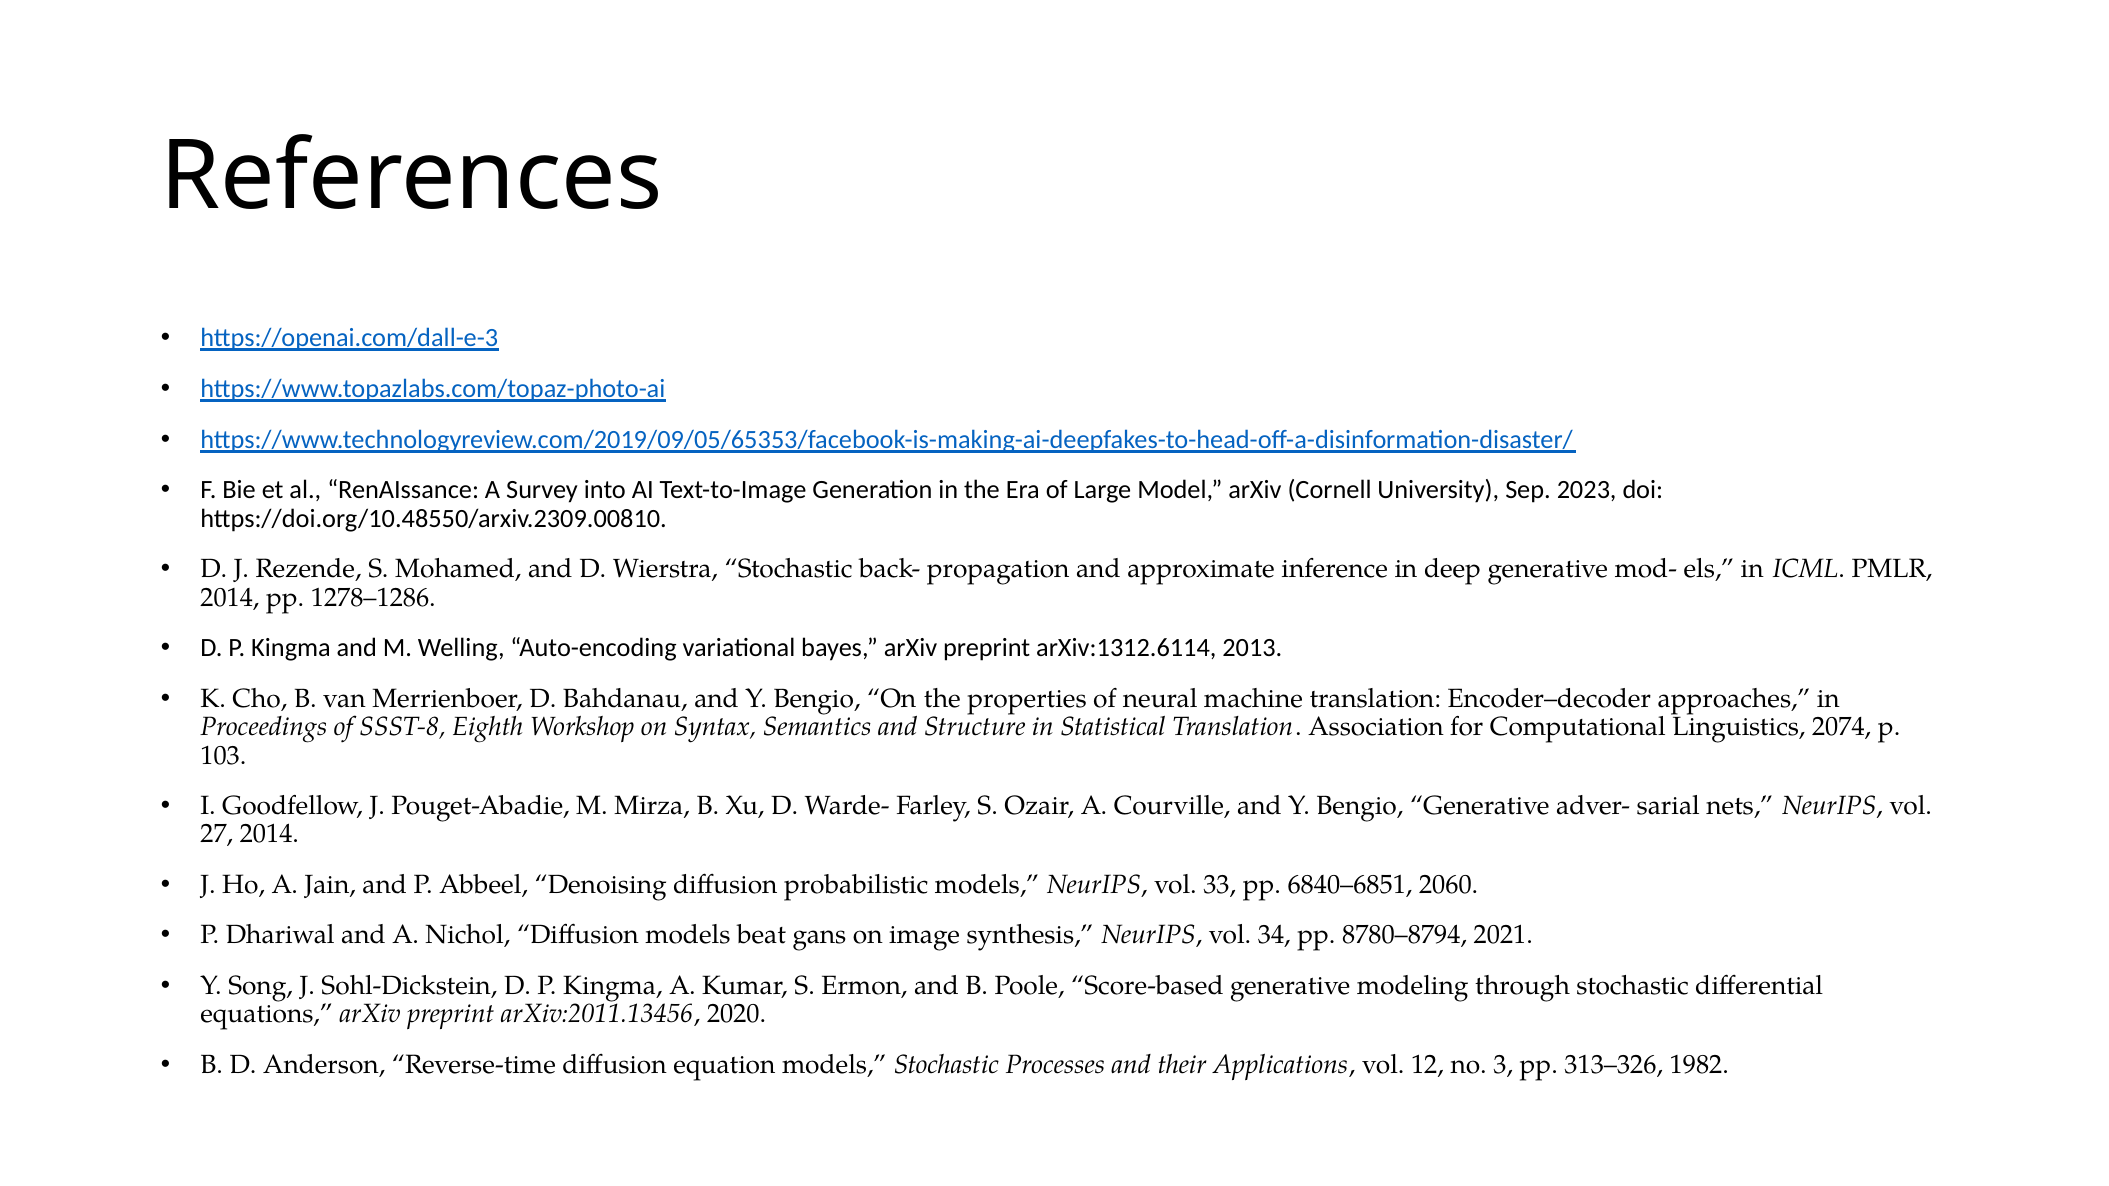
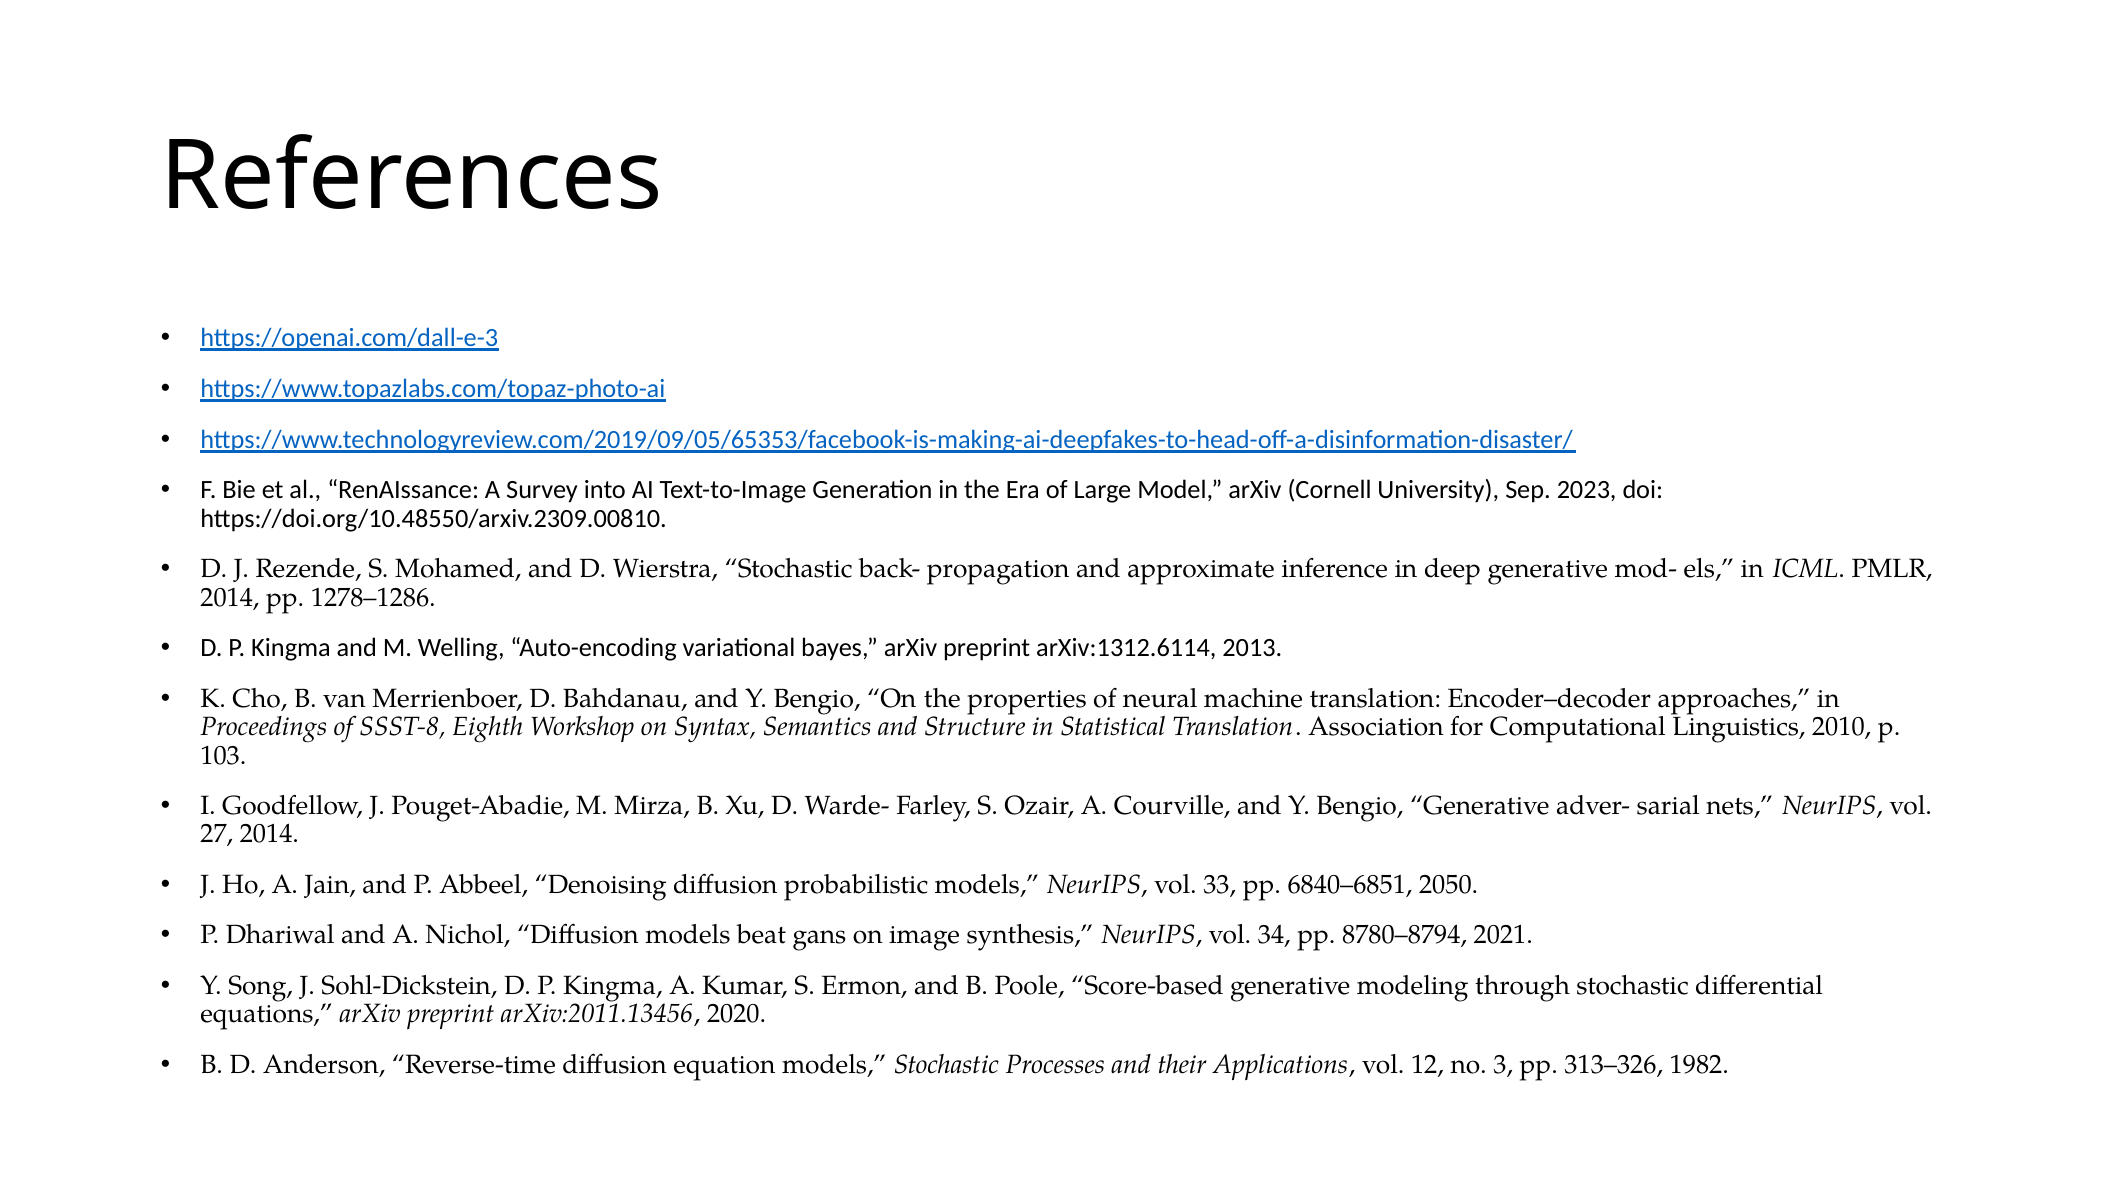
2074: 2074 -> 2010
2060: 2060 -> 2050
